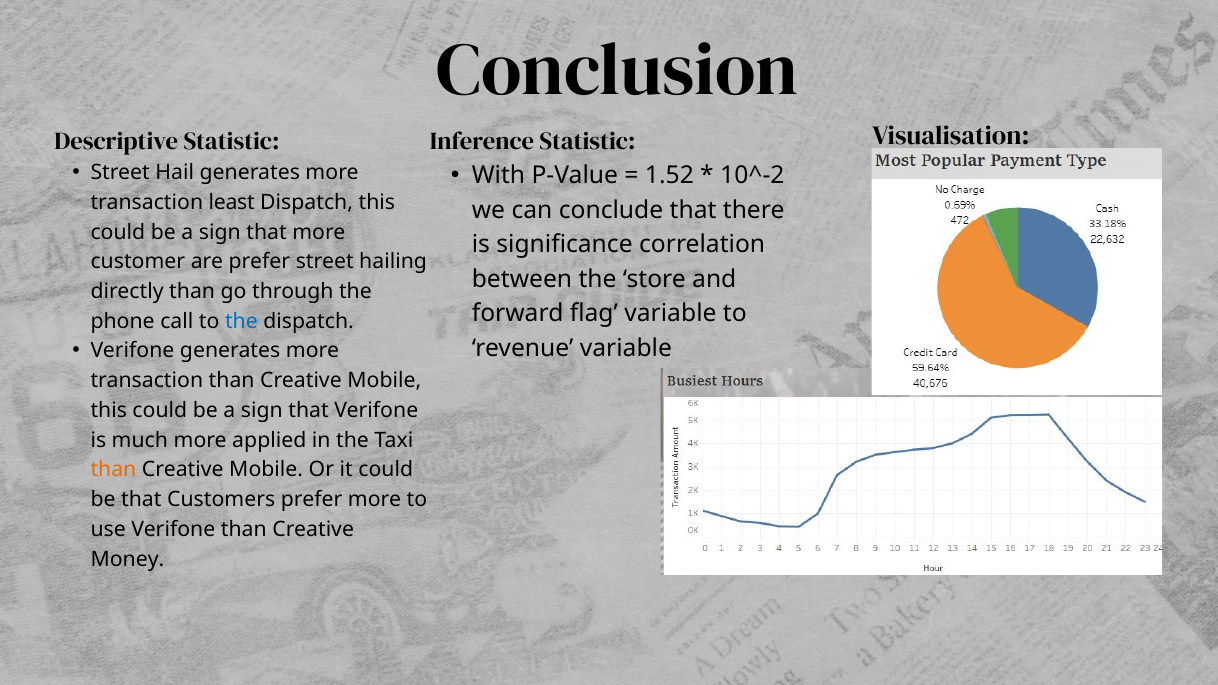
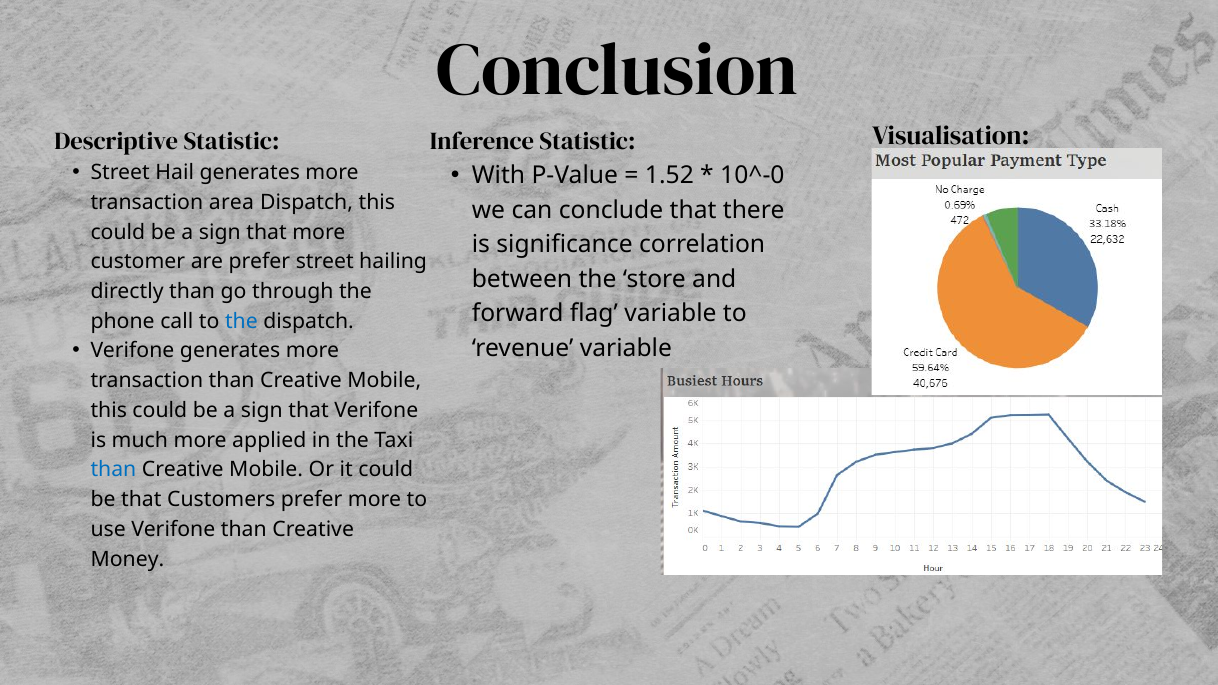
10^-2: 10^-2 -> 10^-0
least: least -> area
than at (113, 470) colour: orange -> blue
